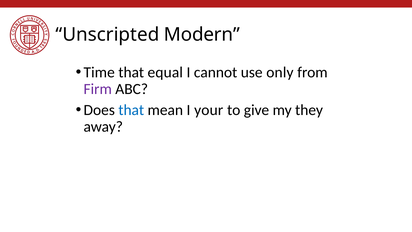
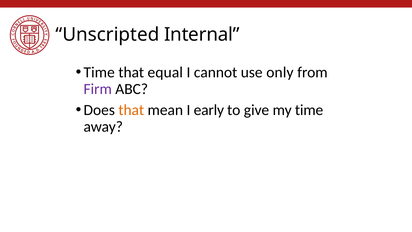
Modern: Modern -> Internal
that at (131, 110) colour: blue -> orange
your: your -> early
my they: they -> time
